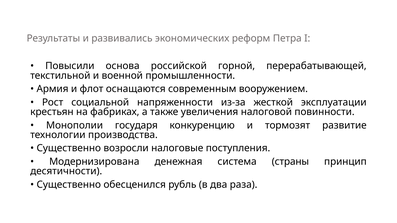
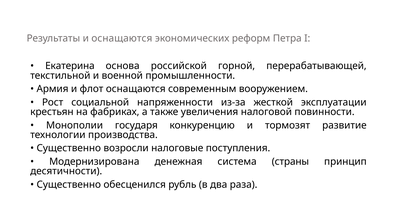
и развивались: развивались -> оснащаются
Повысили: Повысили -> Екатерина
